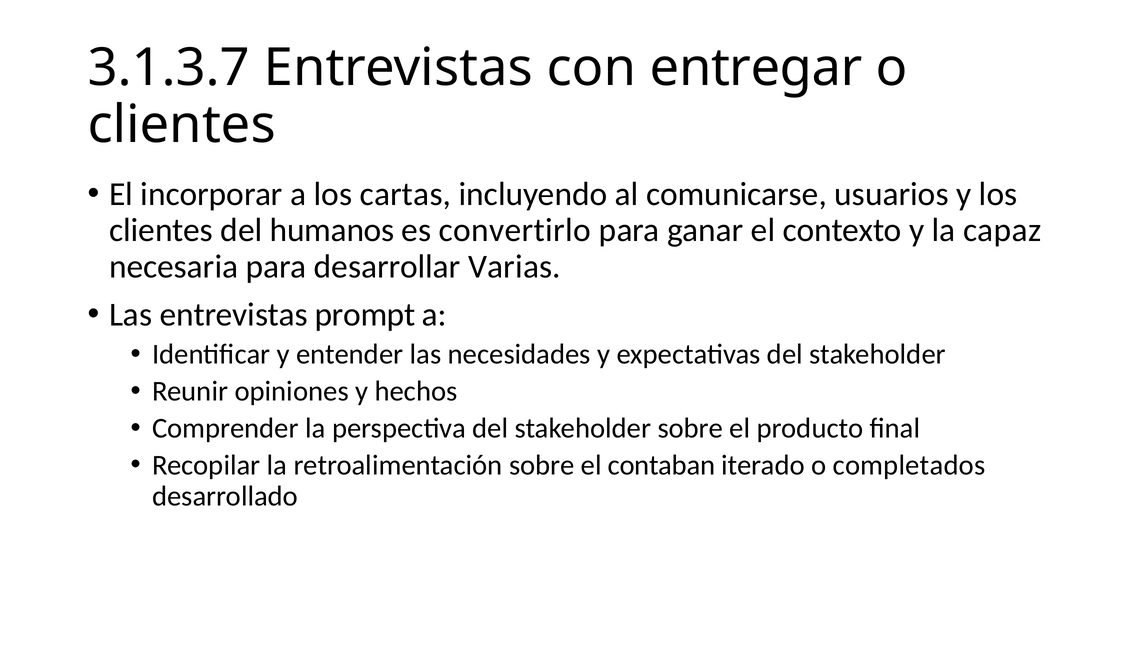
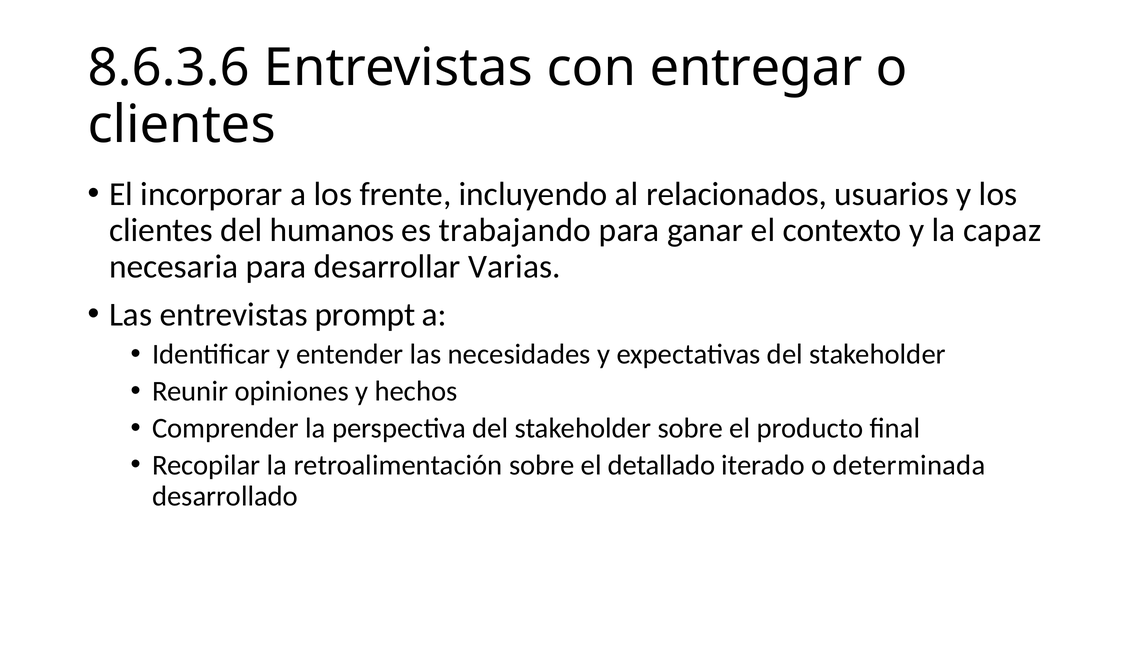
3.1.3.7: 3.1.3.7 -> 8.6.3.6
cartas: cartas -> frente
comunicarse: comunicarse -> relacionados
convertirlo: convertirlo -> trabajando
contaban: contaban -> detallado
completados: completados -> determinada
